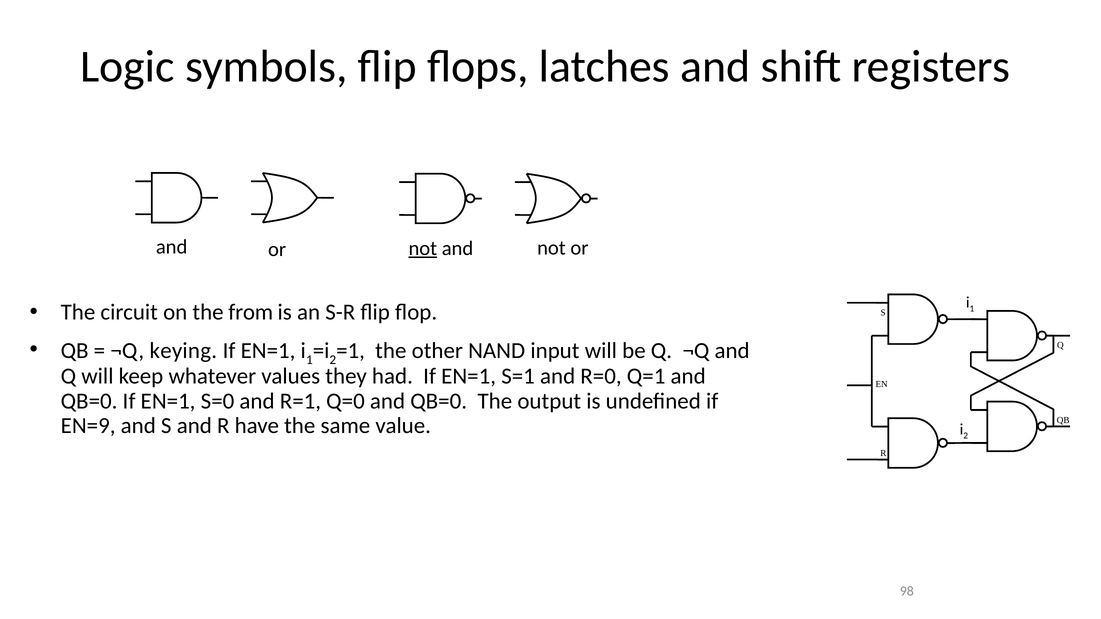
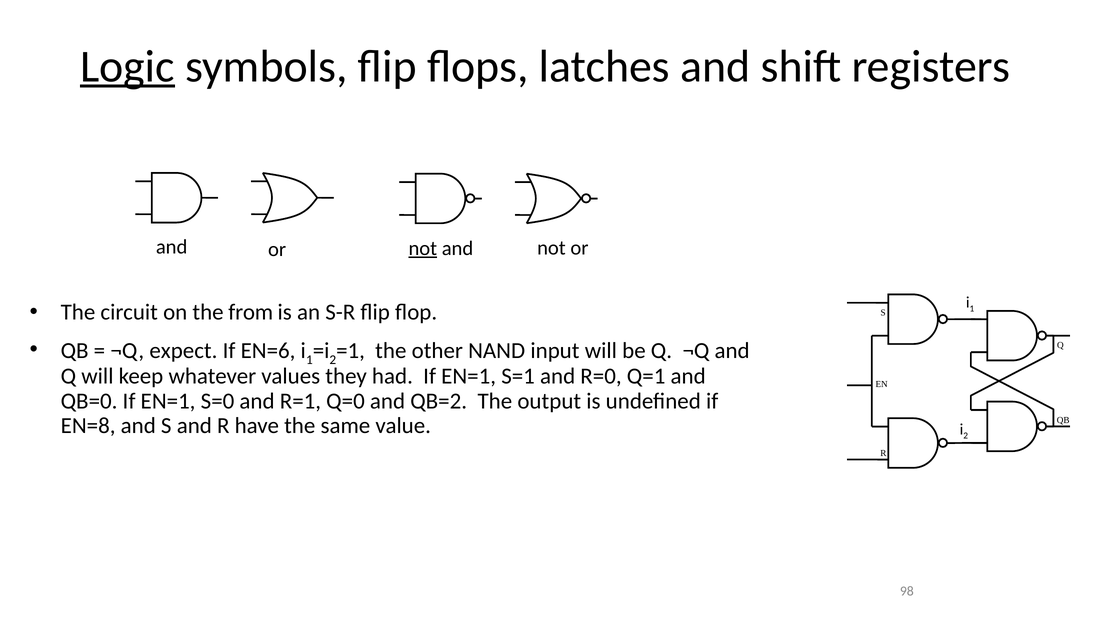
Logic underline: none -> present
keying: keying -> expect
EN=1 at (268, 351): EN=1 -> EN=6
Q=0 and QB=0: QB=0 -> QB=2
EN=9: EN=9 -> EN=8
